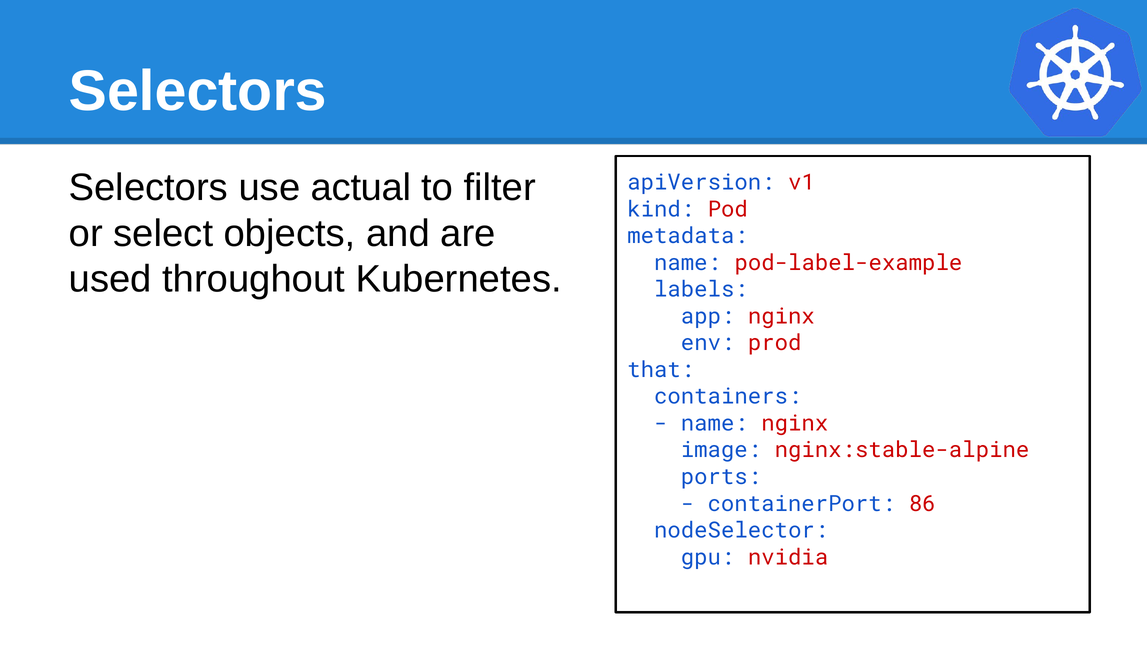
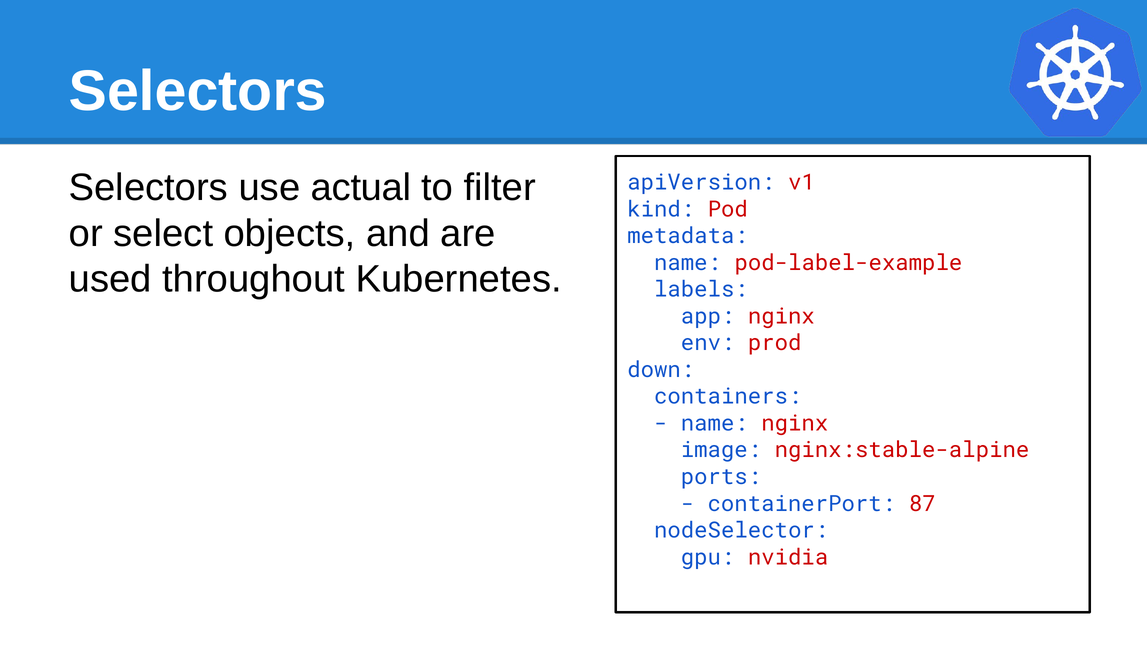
that: that -> down
86: 86 -> 87
